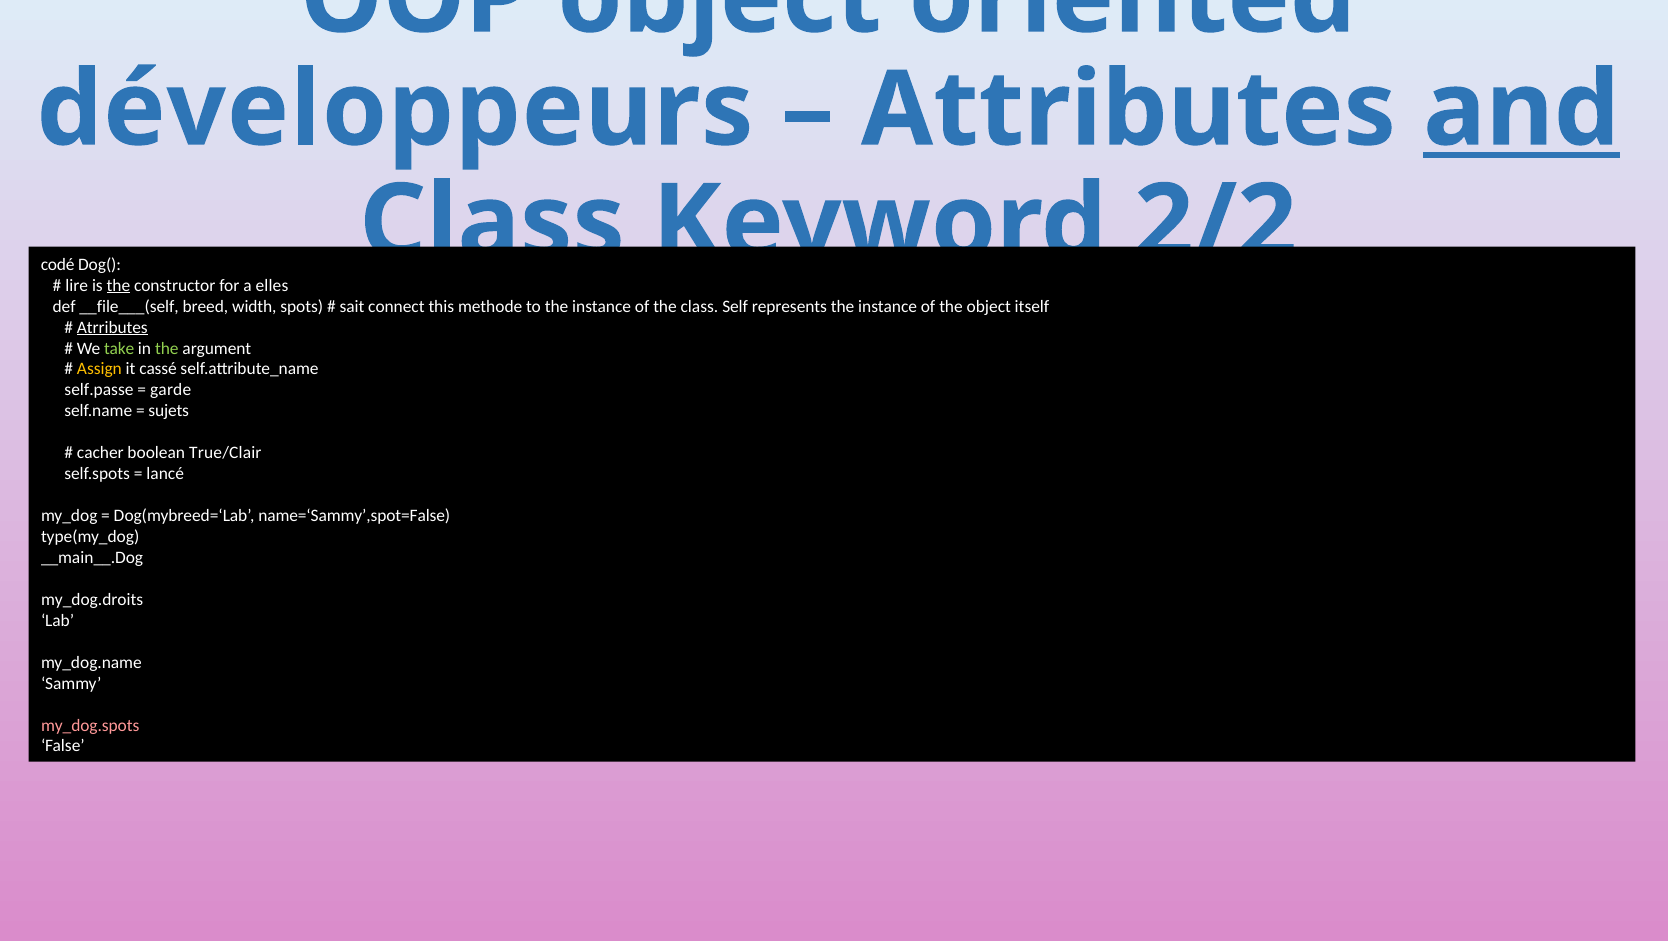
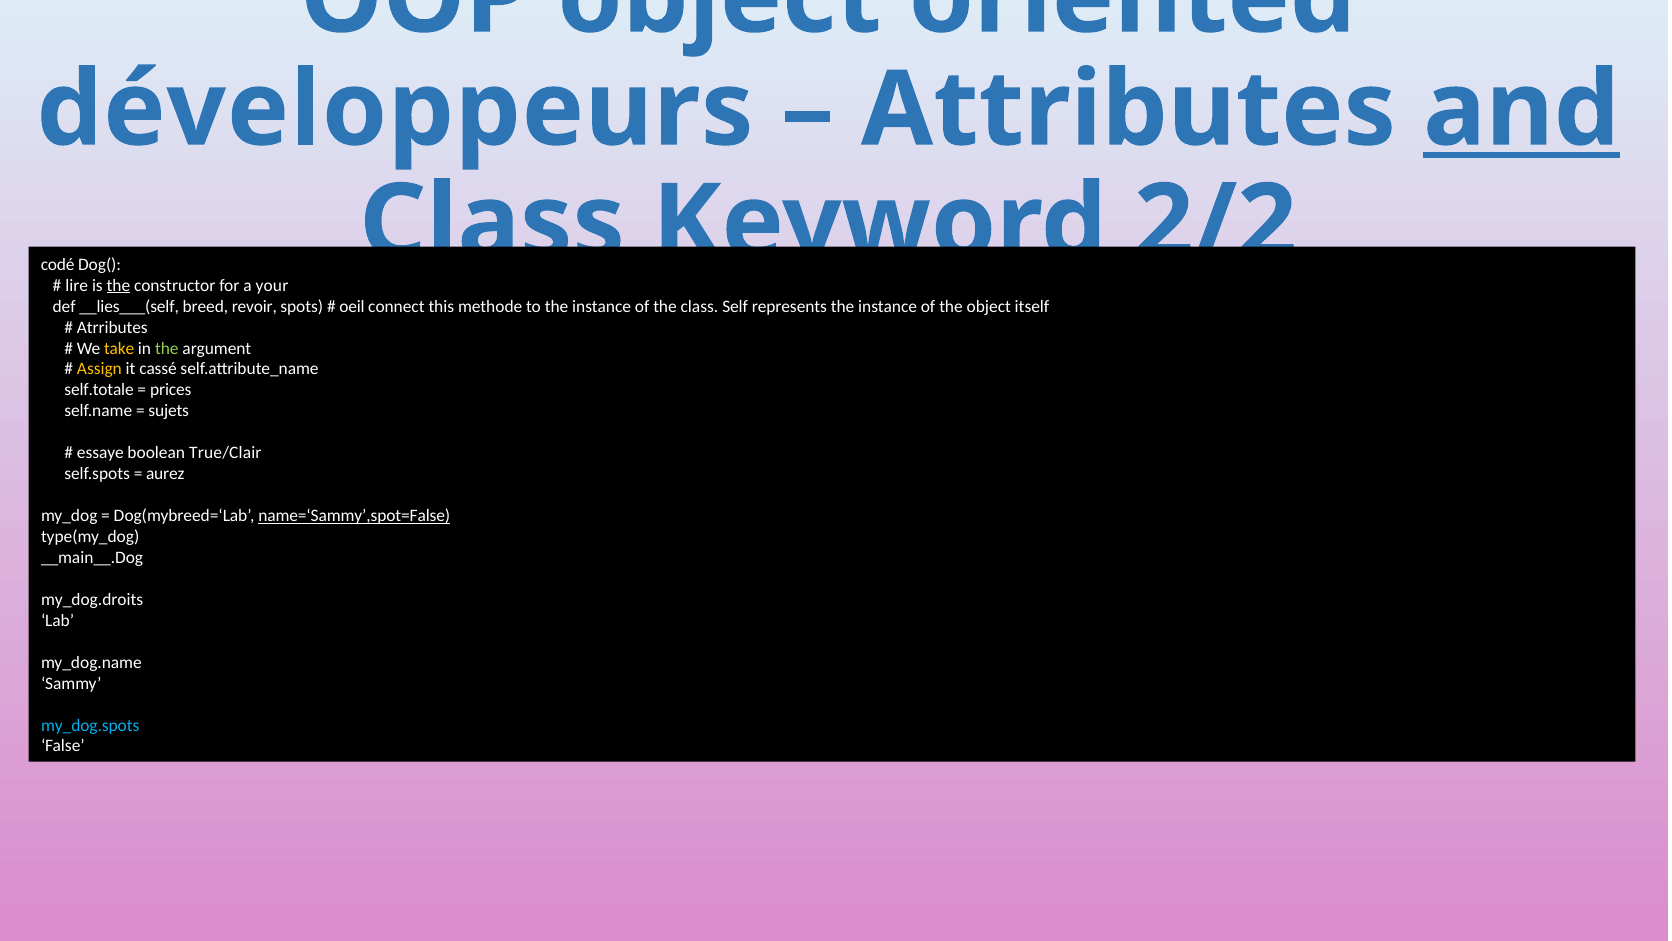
elles: elles -> your
__file___(self: __file___(self -> __lies___(self
width: width -> revoir
sait: sait -> oeil
Atrributes underline: present -> none
take colour: light green -> yellow
self.passe: self.passe -> self.totale
garde: garde -> prices
cacher: cacher -> essaye
lancé: lancé -> aurez
name=‘Sammy’,spot=False underline: none -> present
my_dog.spots colour: pink -> light blue
